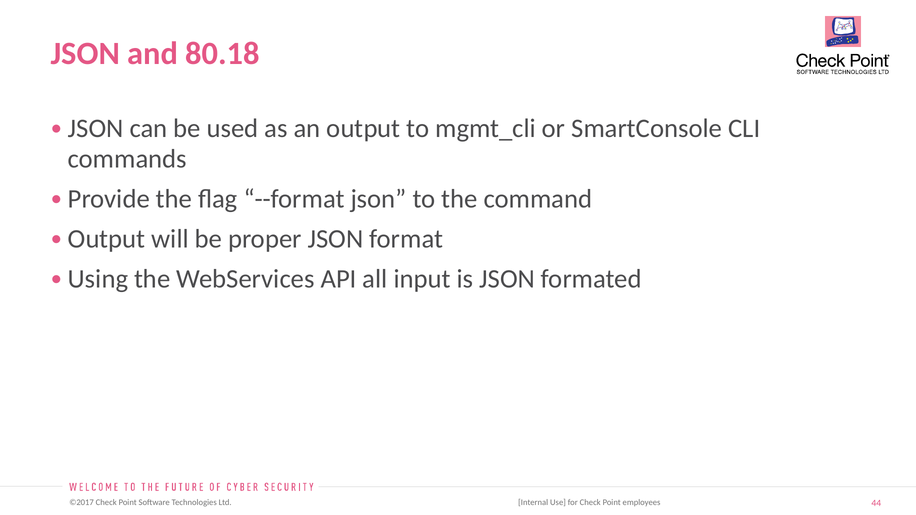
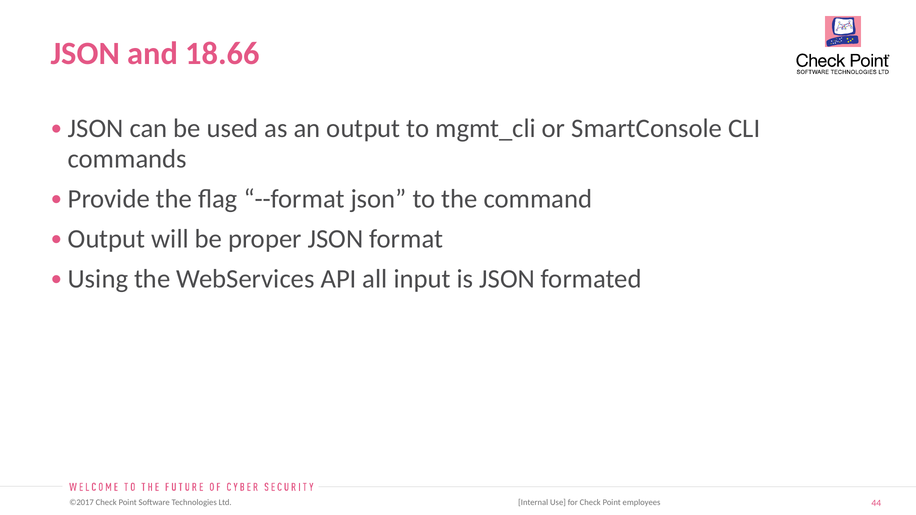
80.18: 80.18 -> 18.66
